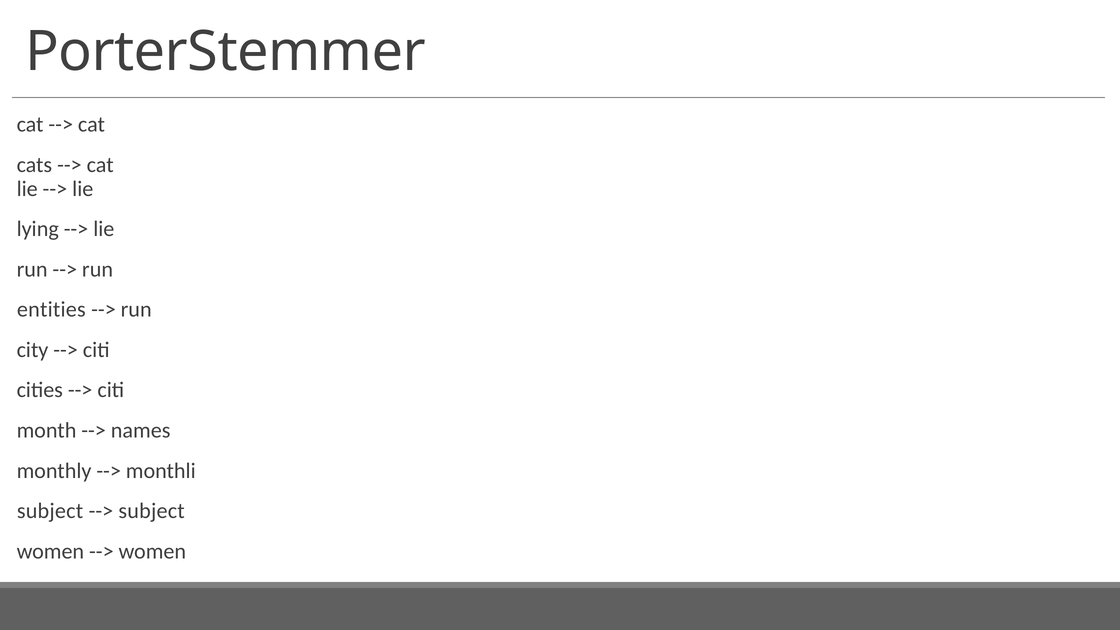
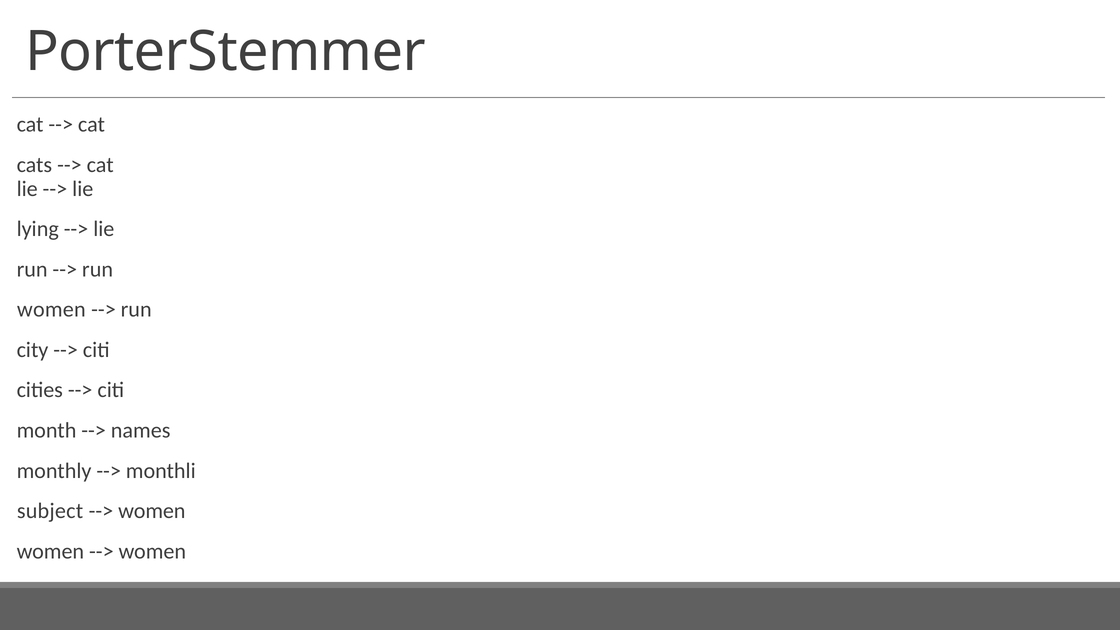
entities at (51, 310): entities -> women
subject at (152, 511): subject -> women
